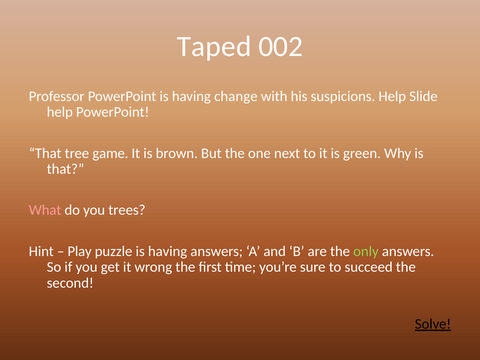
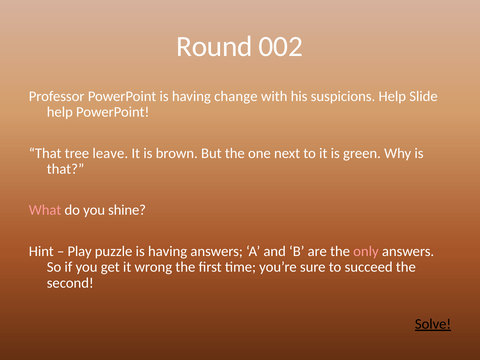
Taped: Taped -> Round
game: game -> leave
trees: trees -> shine
only colour: light green -> pink
